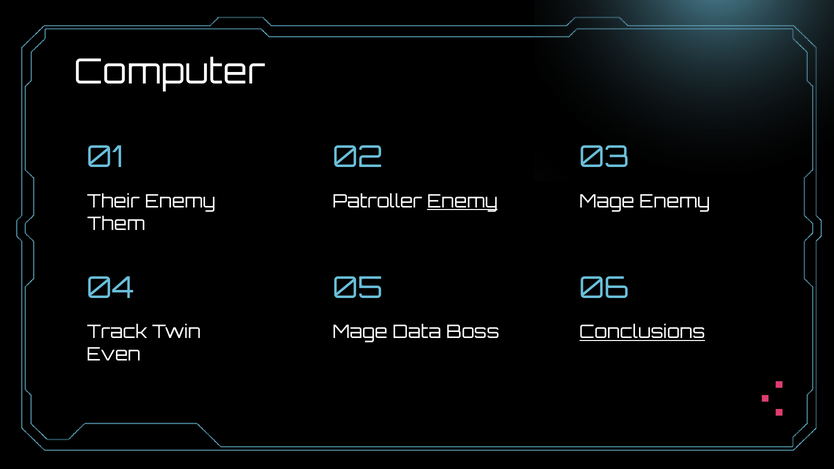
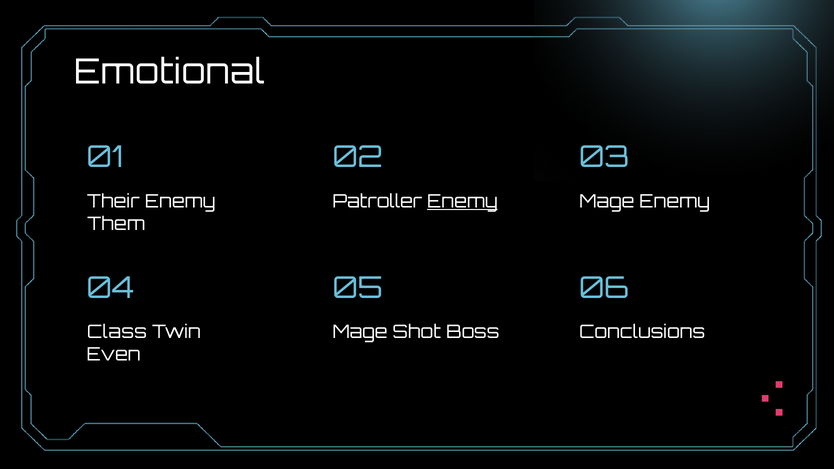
Computer: Computer -> Emotional
Track: Track -> Class
Data: Data -> Shot
Conclusions underline: present -> none
